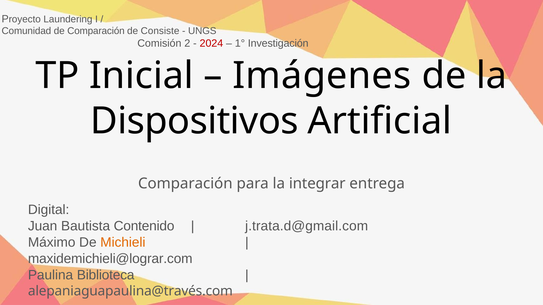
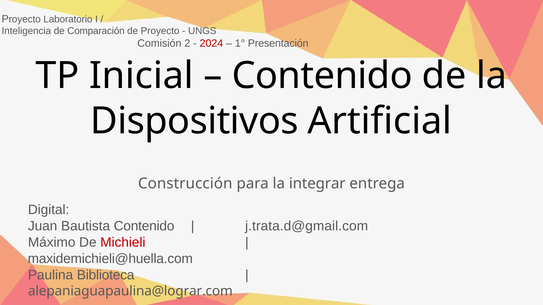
Laundering: Laundering -> Laboratorio
Comunidad: Comunidad -> Inteligencia
de Consiste: Consiste -> Proyecto
Investigación: Investigación -> Presentación
Imágenes at (322, 76): Imágenes -> Contenido
Comparación at (185, 184): Comparación -> Construcción
Michieli colour: orange -> red
maxidemichieli@lograr.com: maxidemichieli@lograr.com -> maxidemichieli@huella.com
alepaniaguapaulina@través.com: alepaniaguapaulina@través.com -> alepaniaguapaulina@lograr.com
